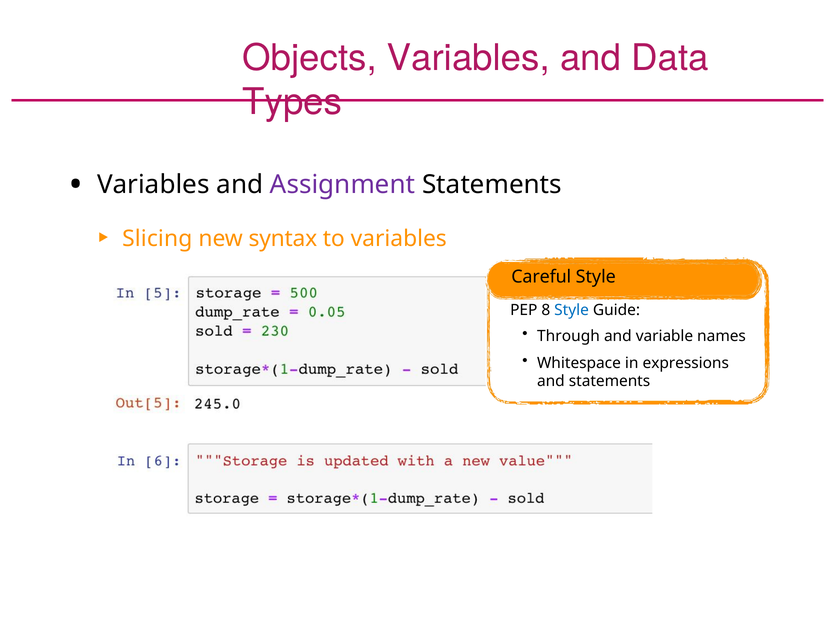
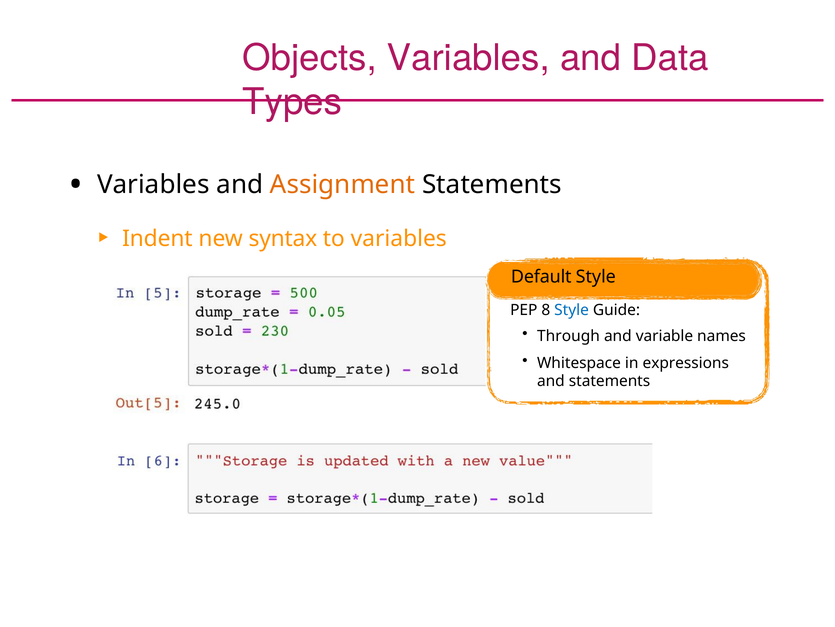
Assignment colour: purple -> orange
Slicing: Slicing -> Indent
Careful: Careful -> Default
